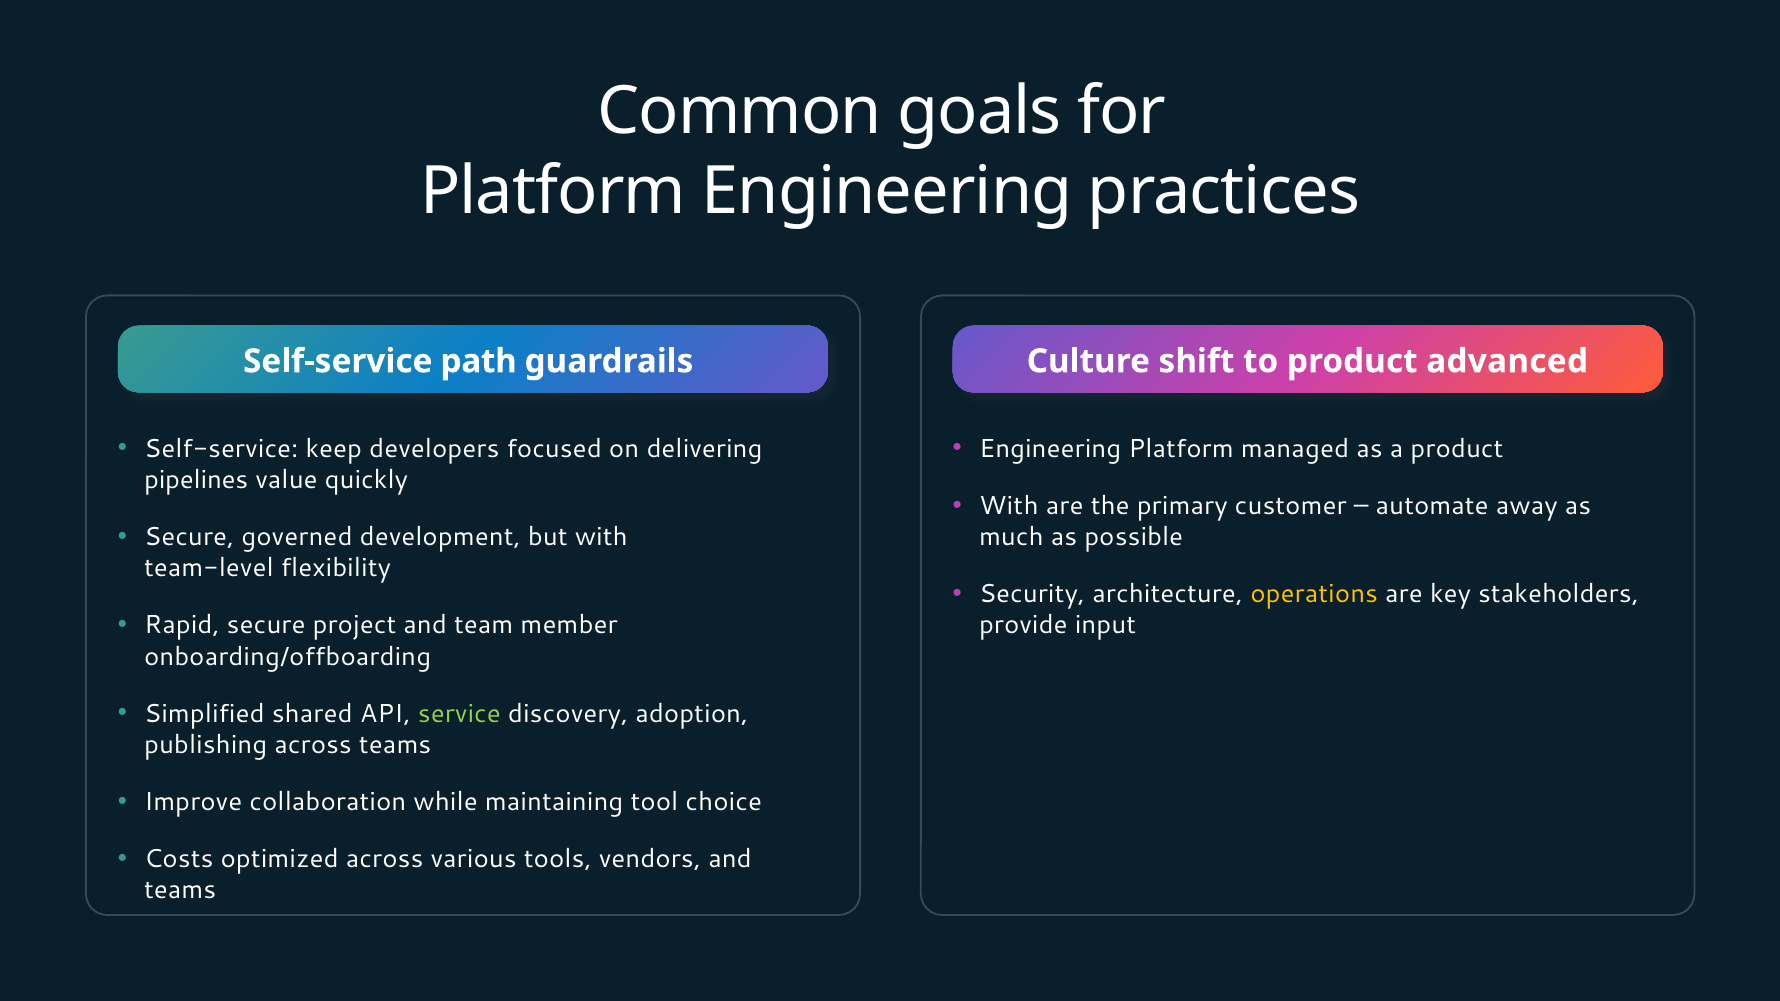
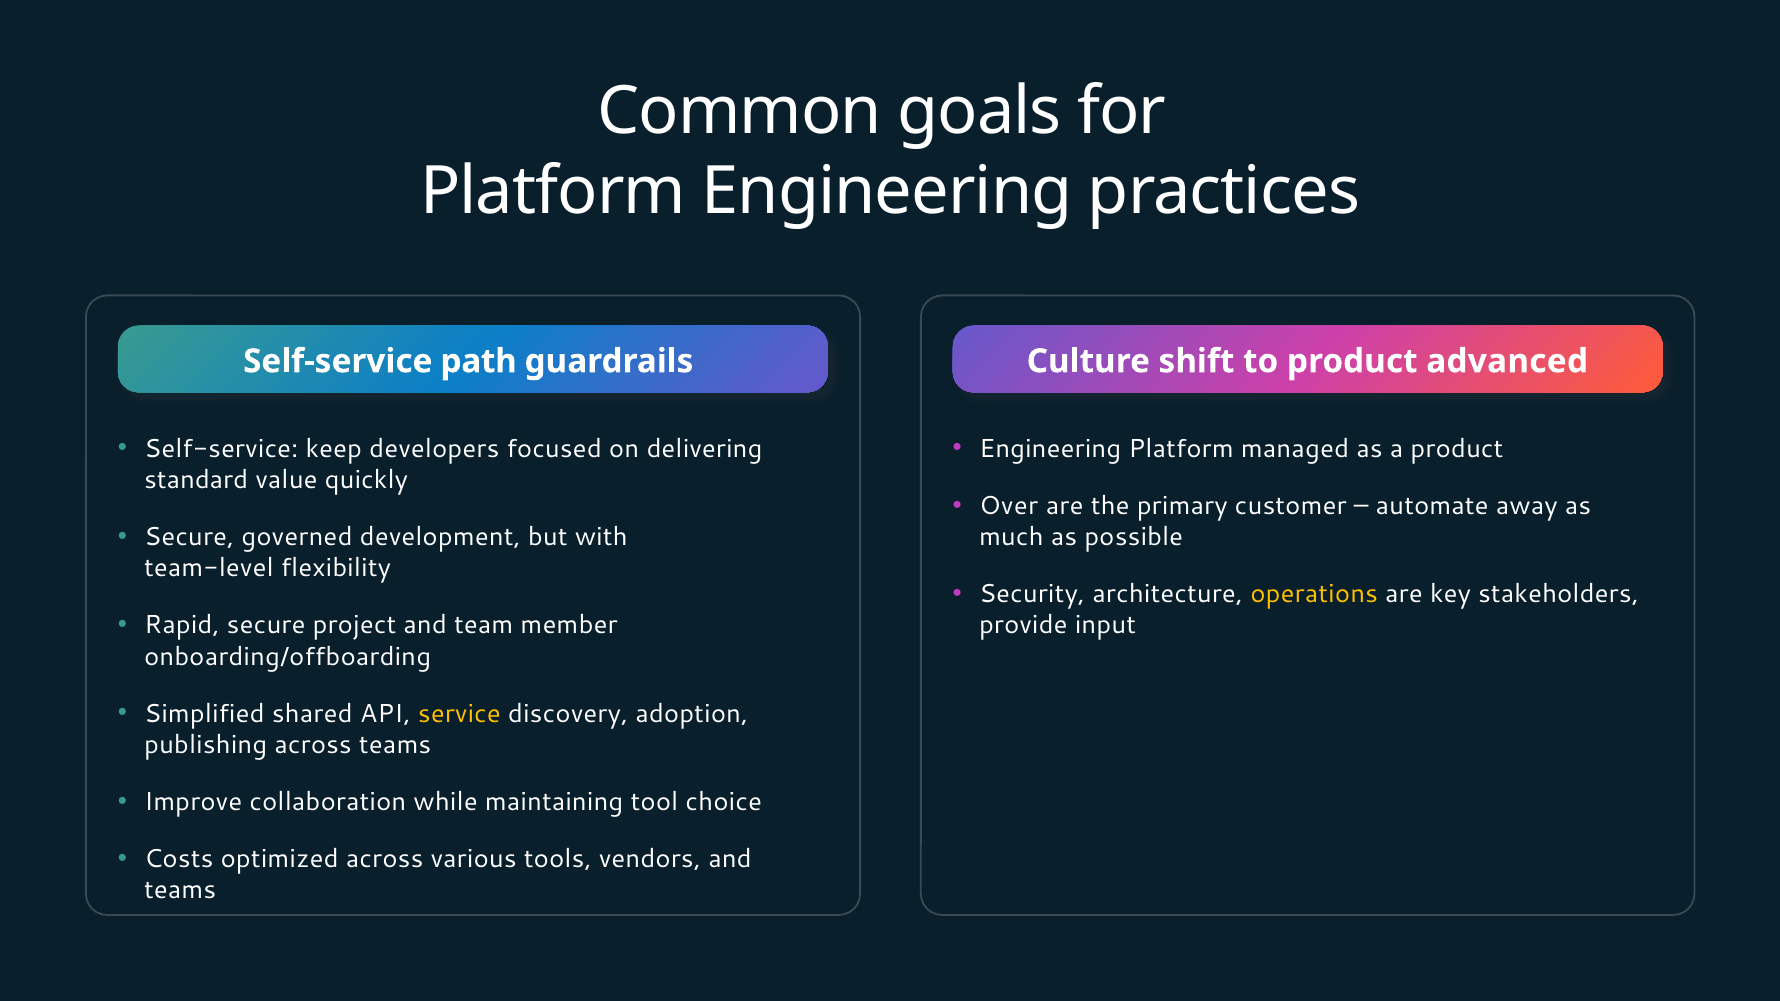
pipelines: pipelines -> standard
With at (1009, 506): With -> Over
service colour: light green -> yellow
